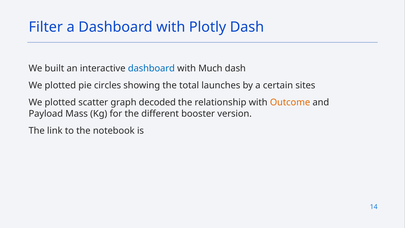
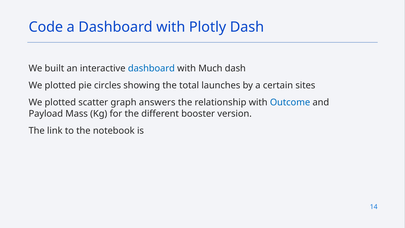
Filter: Filter -> Code
decoded: decoded -> answers
Outcome colour: orange -> blue
